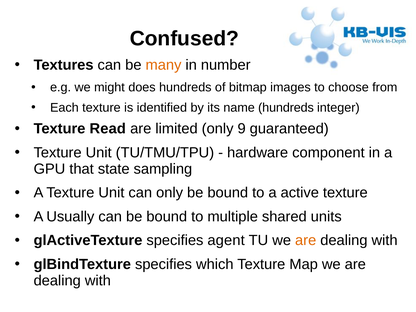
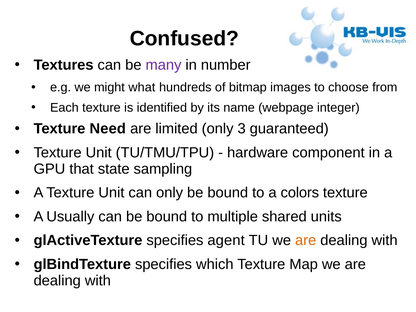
many colour: orange -> purple
does: does -> what
name hundreds: hundreds -> webpage
Read: Read -> Need
9: 9 -> 3
active: active -> colors
